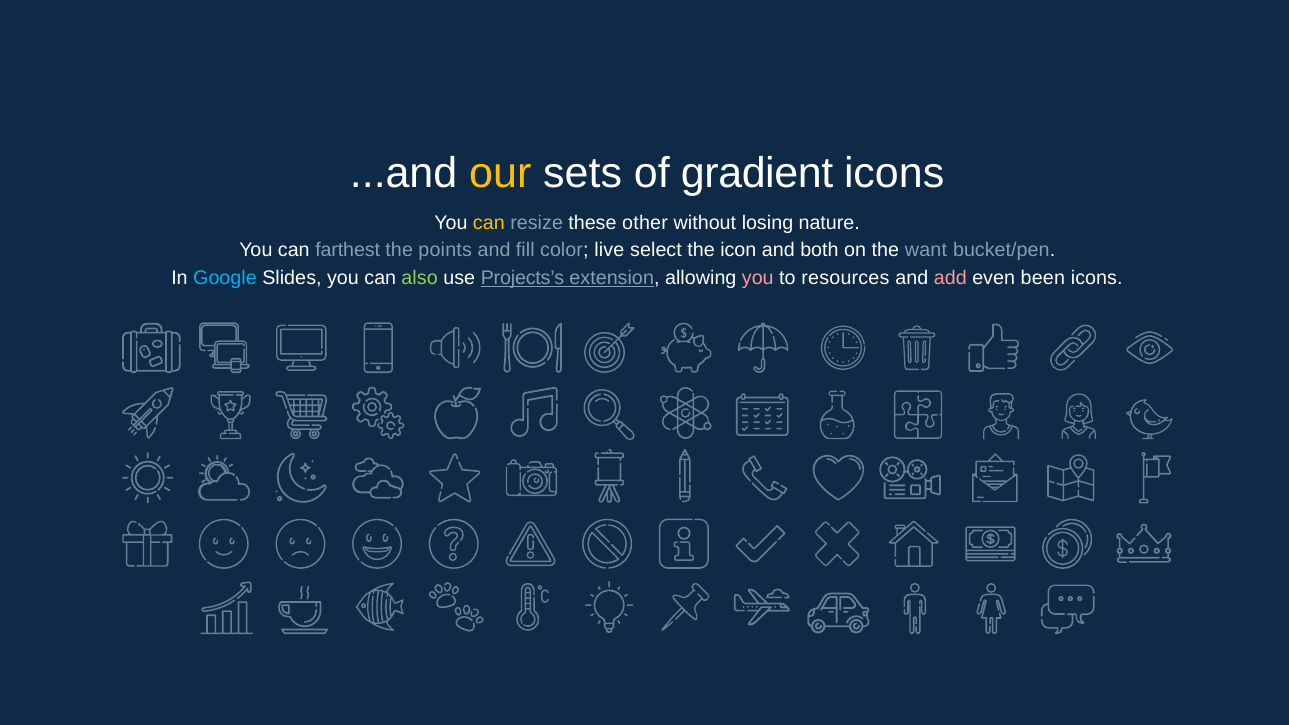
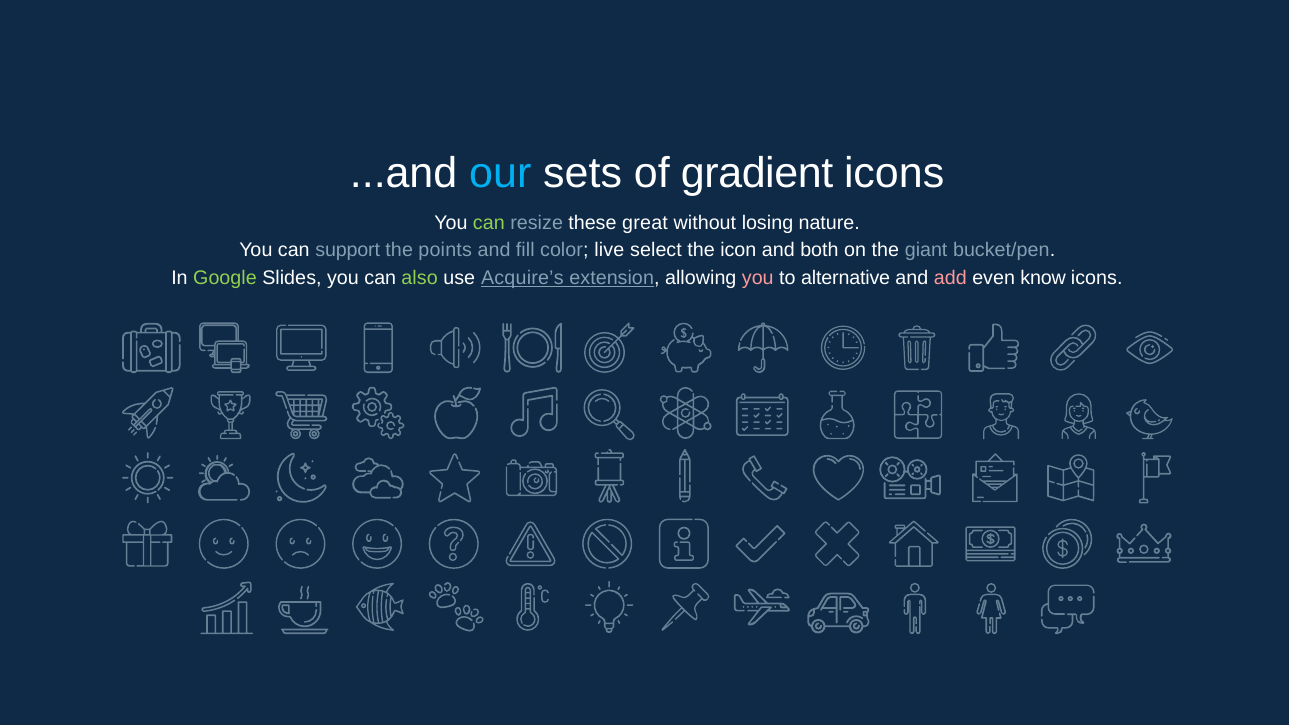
our colour: yellow -> light blue
can at (489, 223) colour: yellow -> light green
other: other -> great
farthest: farthest -> support
want: want -> giant
Google colour: light blue -> light green
Projects’s: Projects’s -> Acquire’s
resources: resources -> alternative
been: been -> know
